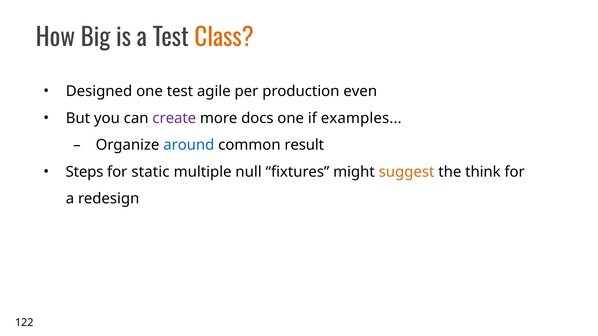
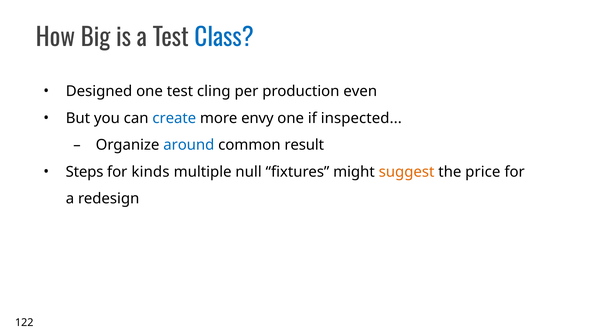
Class colour: orange -> blue
agile: agile -> cling
create colour: purple -> blue
docs: docs -> envy
examples: examples -> inspected
static: static -> kinds
think: think -> price
